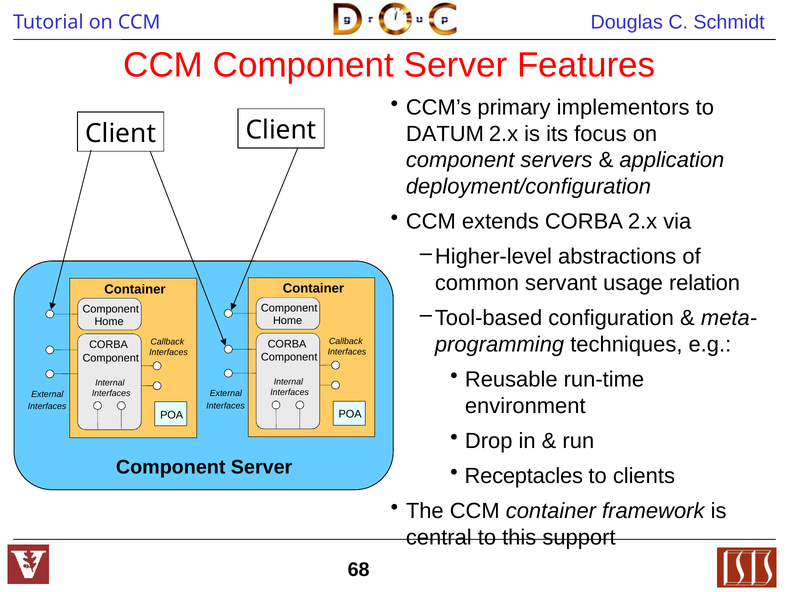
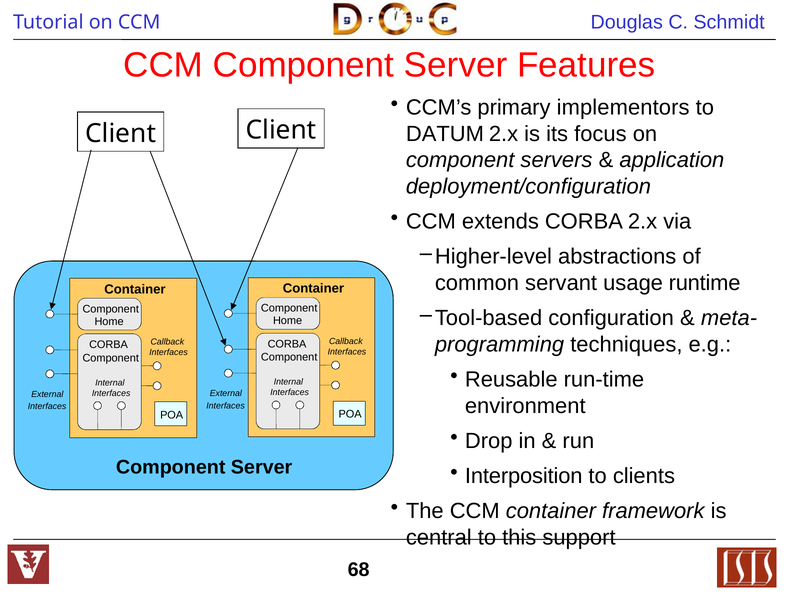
relation: relation -> runtime
Receptacles: Receptacles -> Interposition
